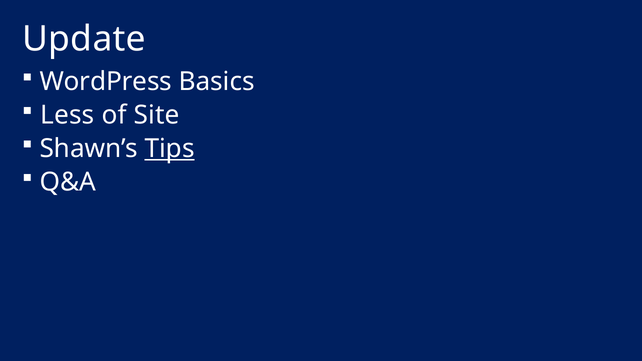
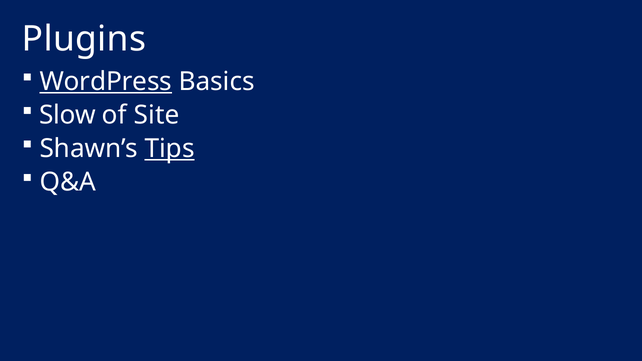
Update: Update -> Plugins
WordPress underline: none -> present
Less: Less -> Slow
